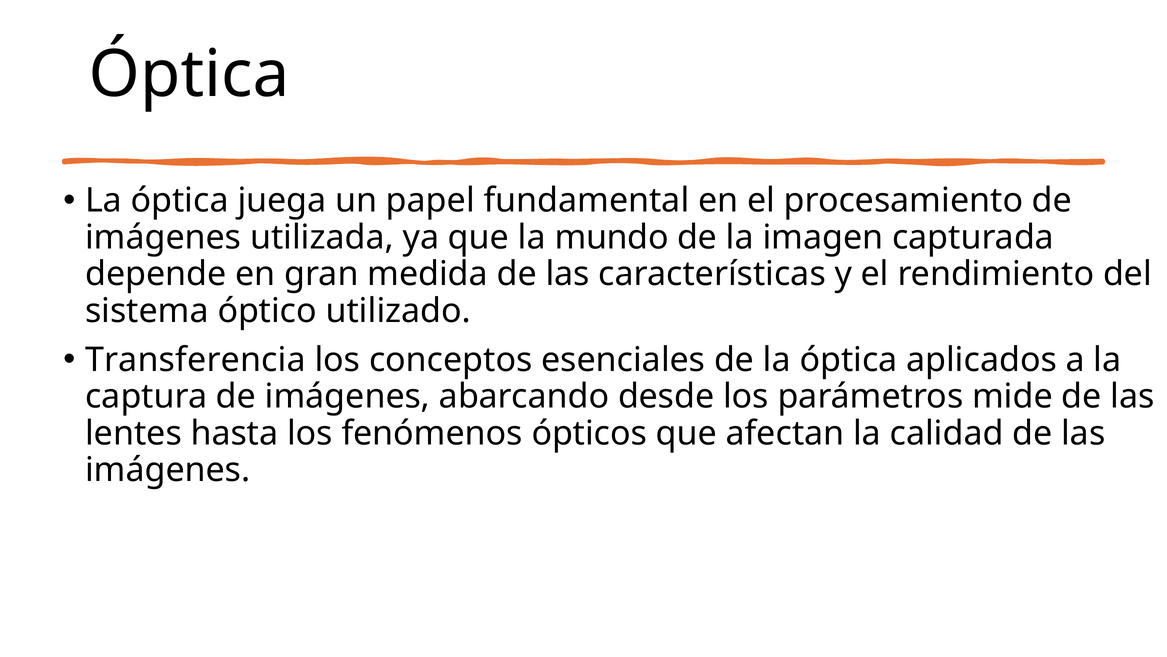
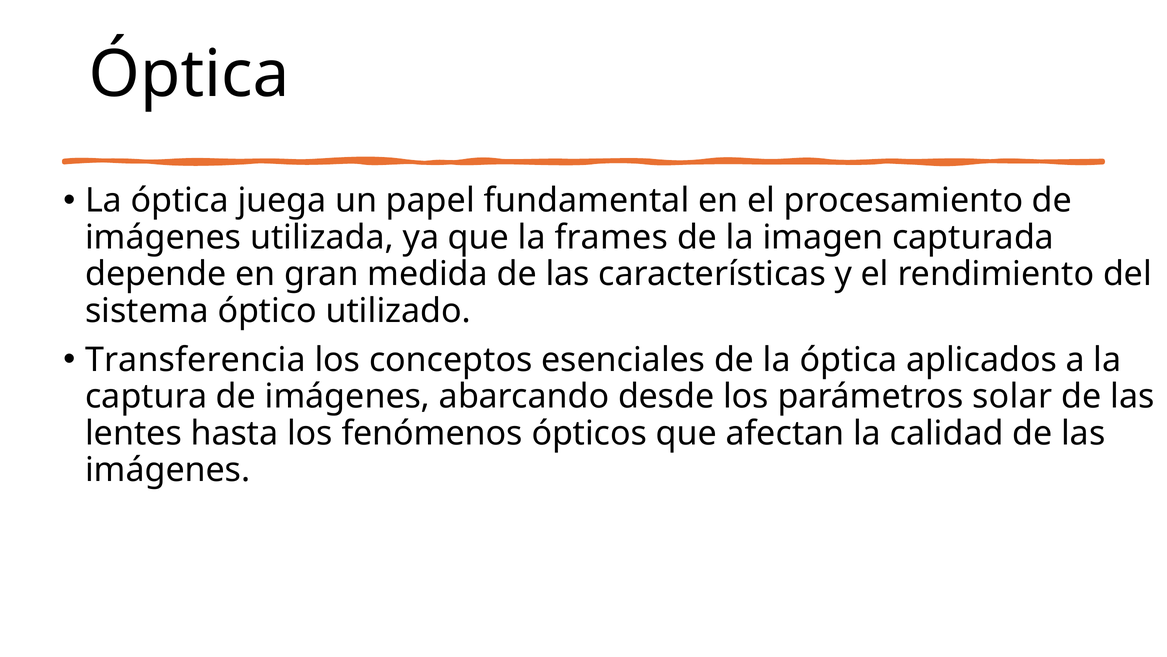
mundo: mundo -> frames
mide: mide -> solar
